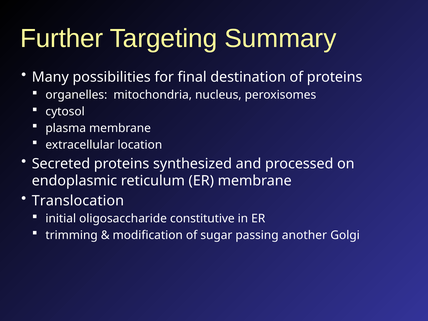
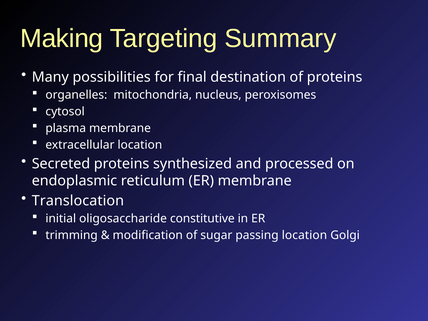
Further: Further -> Making
passing another: another -> location
